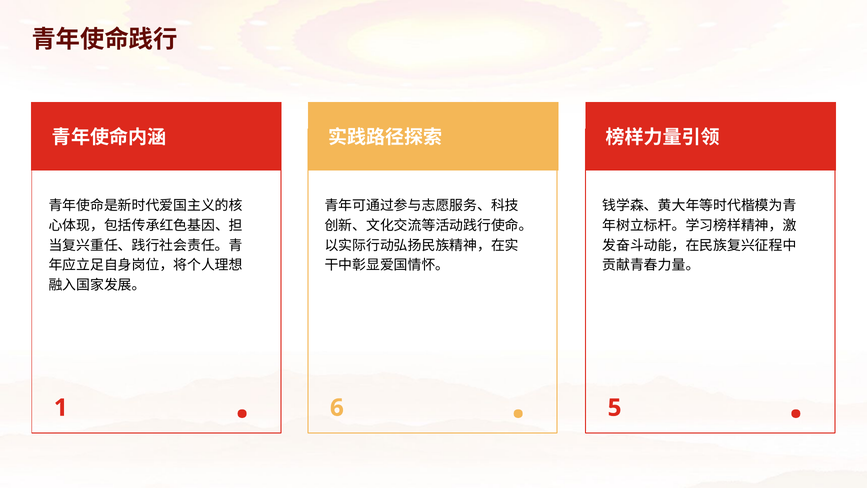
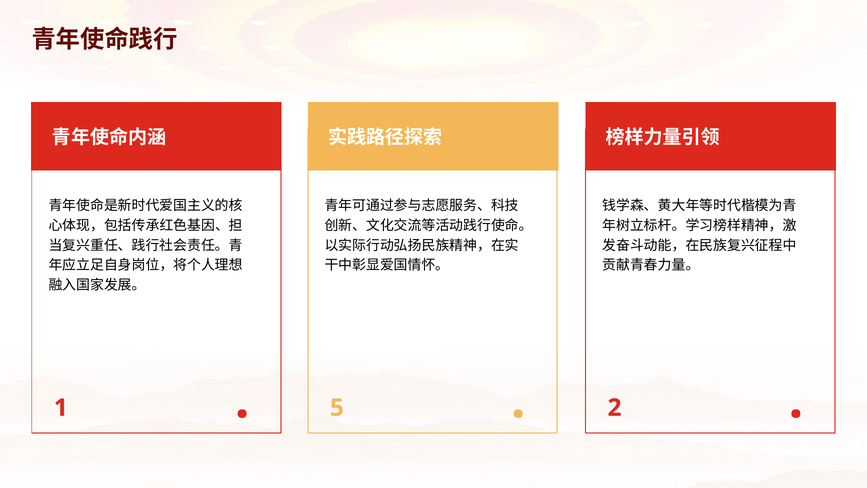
6: 6 -> 5
5: 5 -> 2
